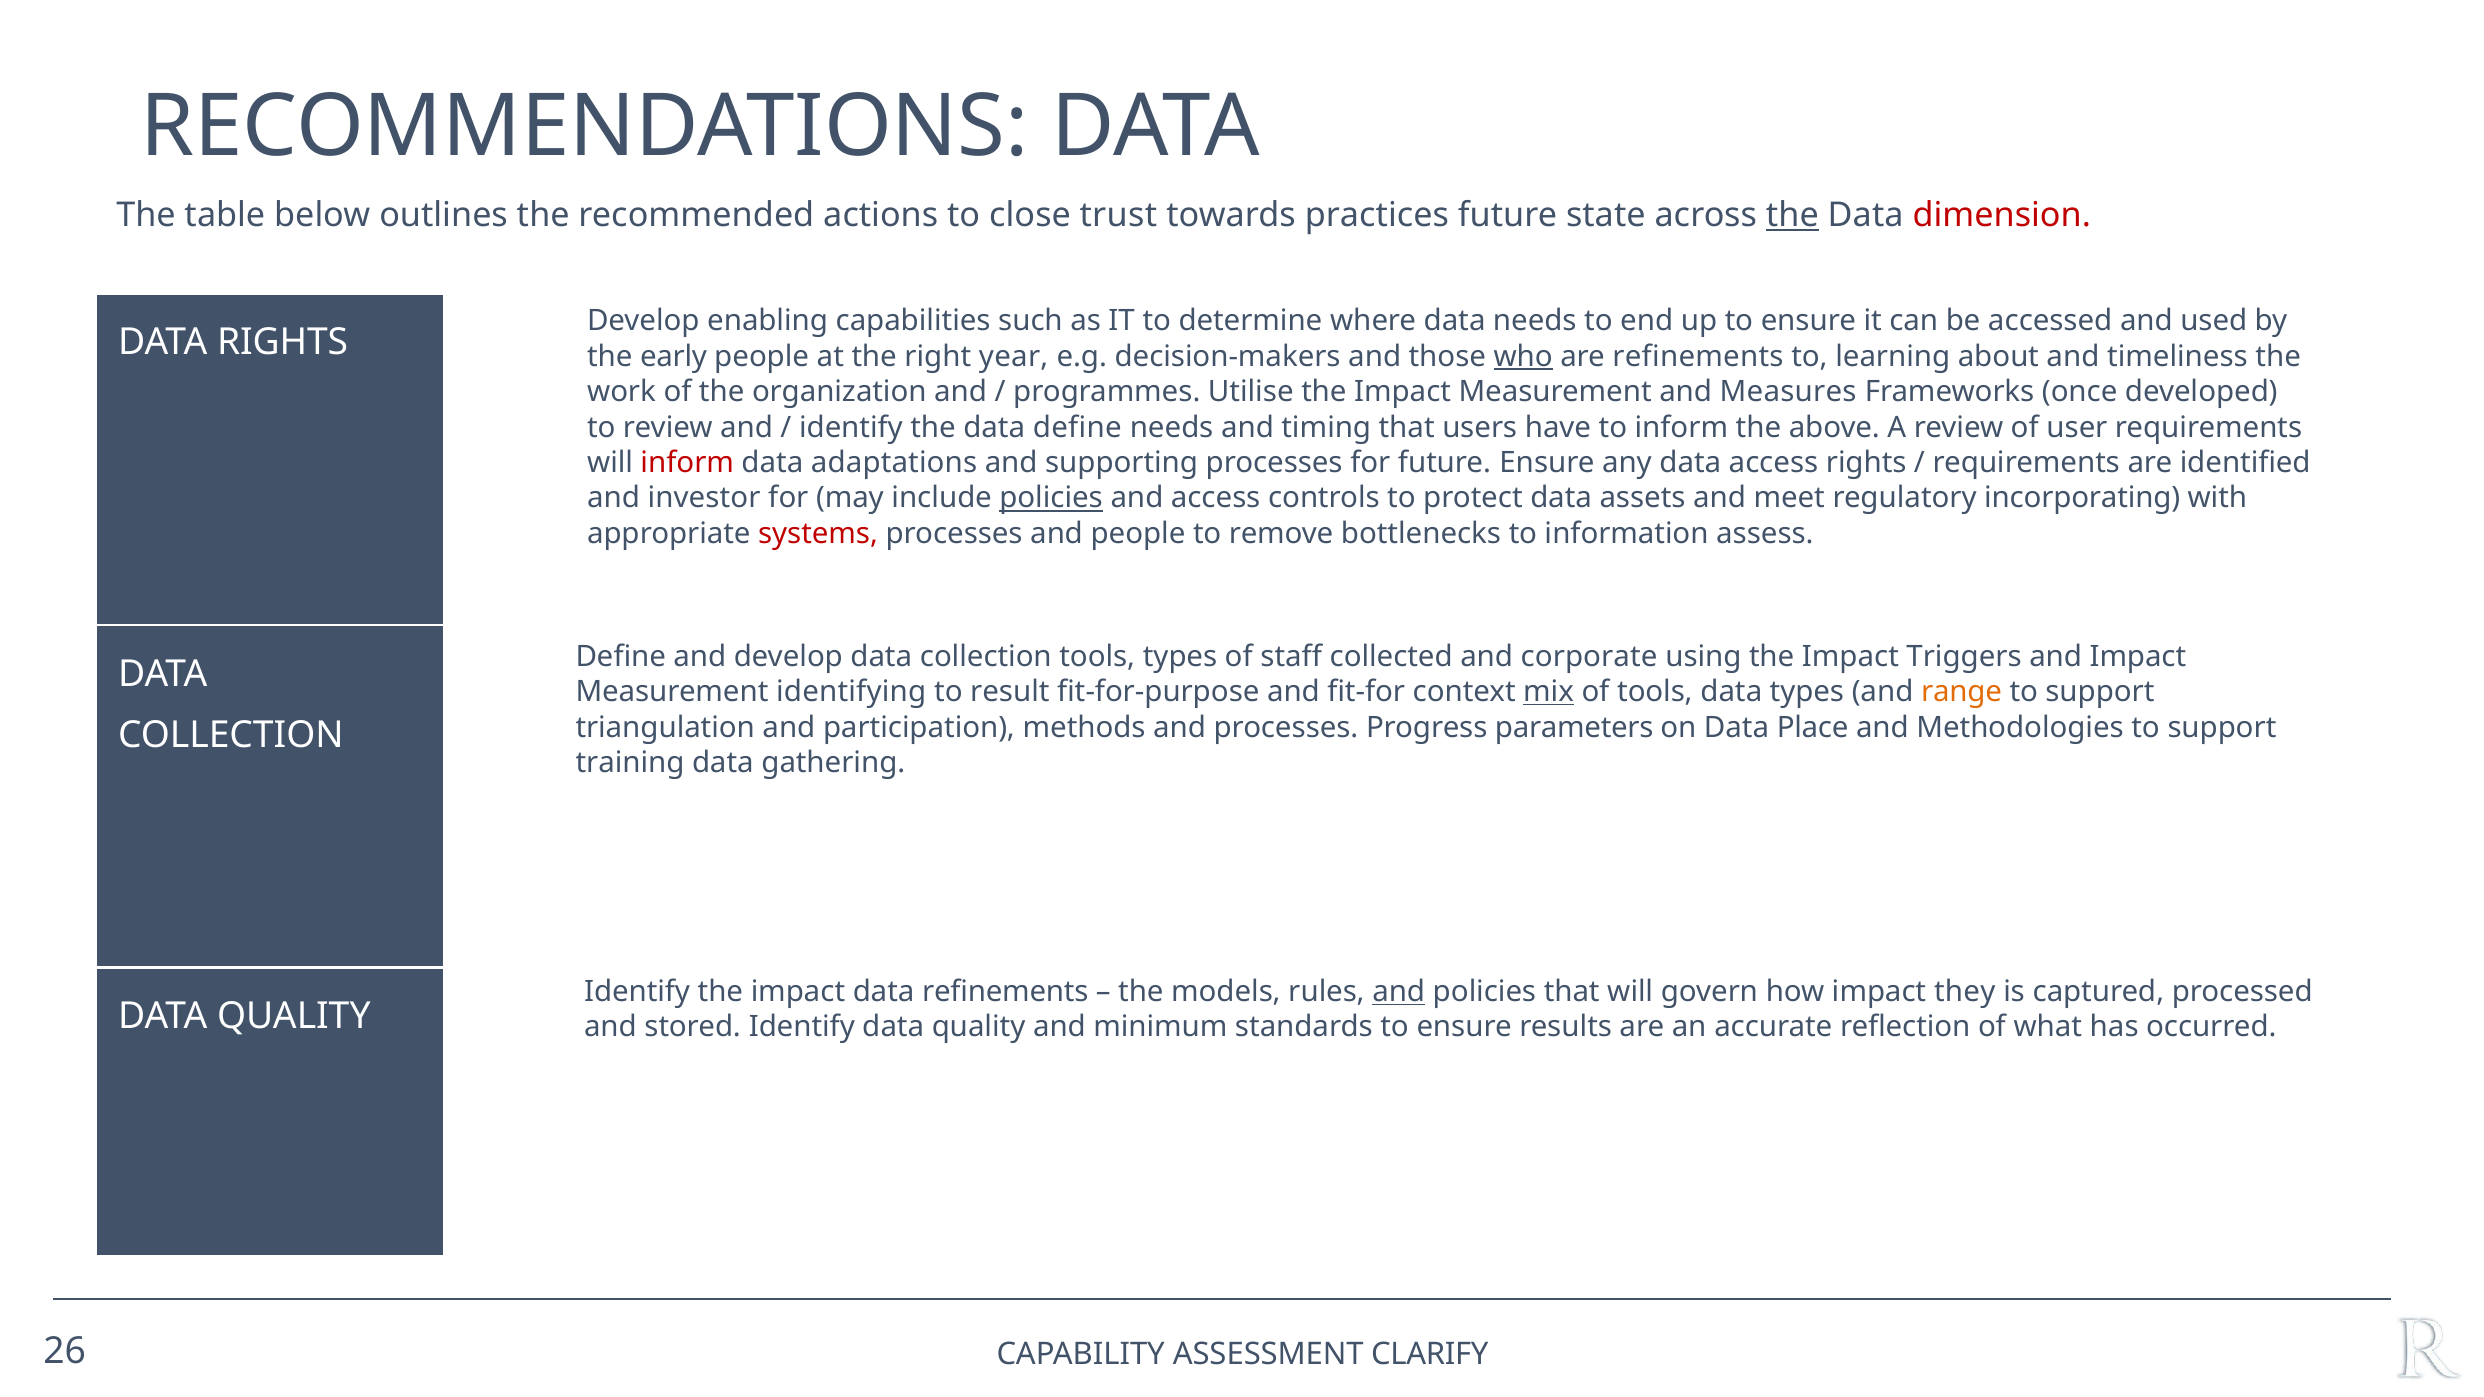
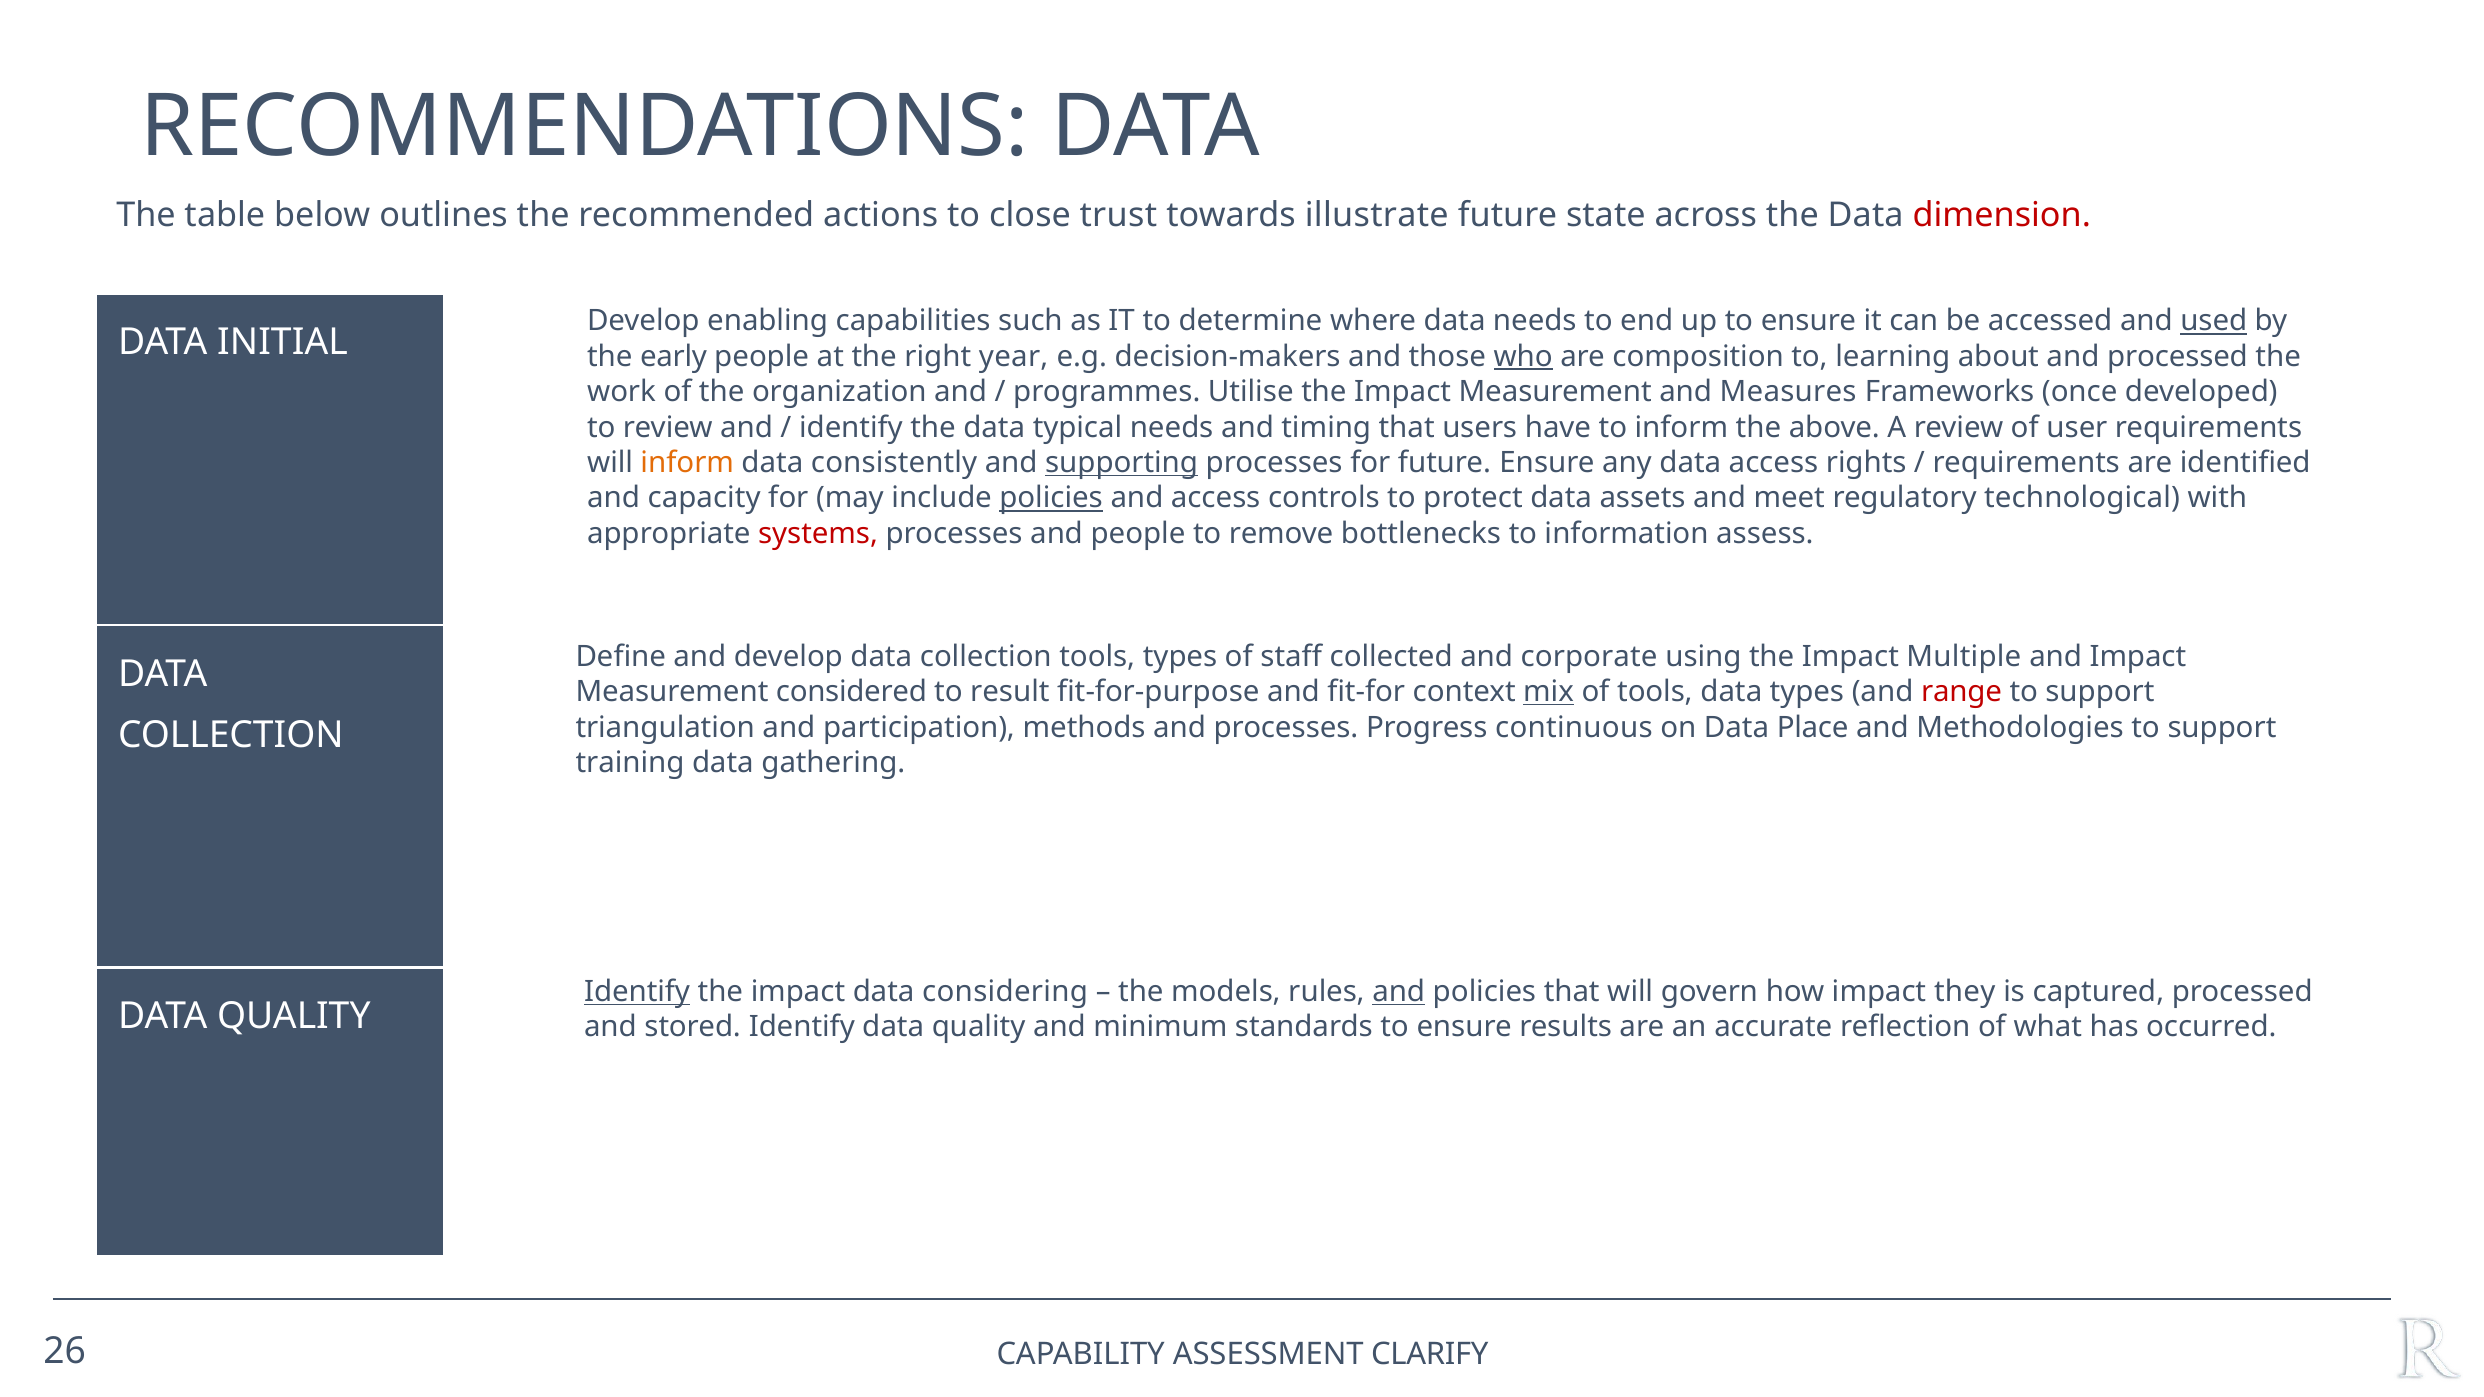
practices: practices -> illustrate
the at (1792, 216) underline: present -> none
used underline: none -> present
DATA RIGHTS: RIGHTS -> INITIAL
are refinements: refinements -> composition
and timeliness: timeliness -> processed
data define: define -> typical
inform at (687, 463) colour: red -> orange
adaptations: adaptations -> consistently
supporting underline: none -> present
investor: investor -> capacity
incorporating: incorporating -> technological
Triggers: Triggers -> Multiple
identifying: identifying -> considered
range colour: orange -> red
parameters: parameters -> continuous
Identify at (637, 992) underline: none -> present
data refinements: refinements -> considering
